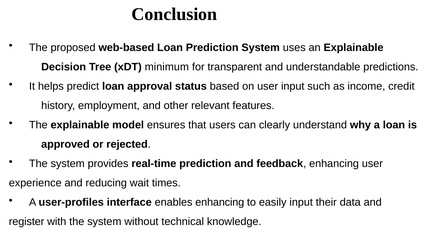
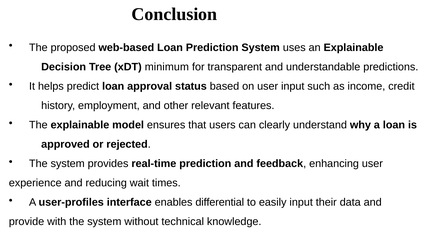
enables enhancing: enhancing -> differential
register: register -> provide
